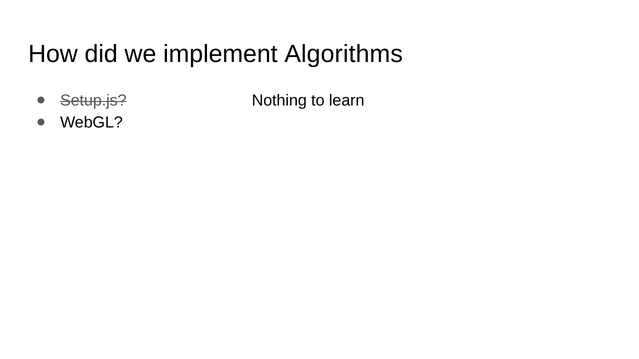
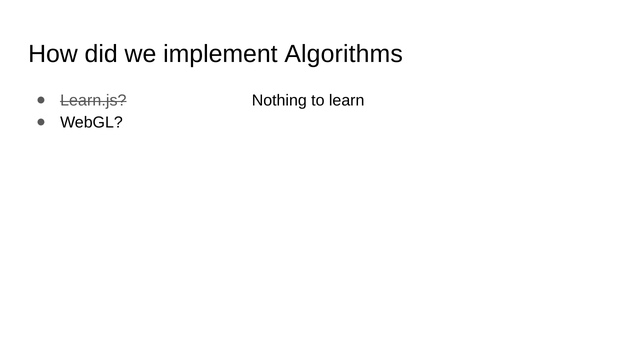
Setup.js: Setup.js -> Learn.js
